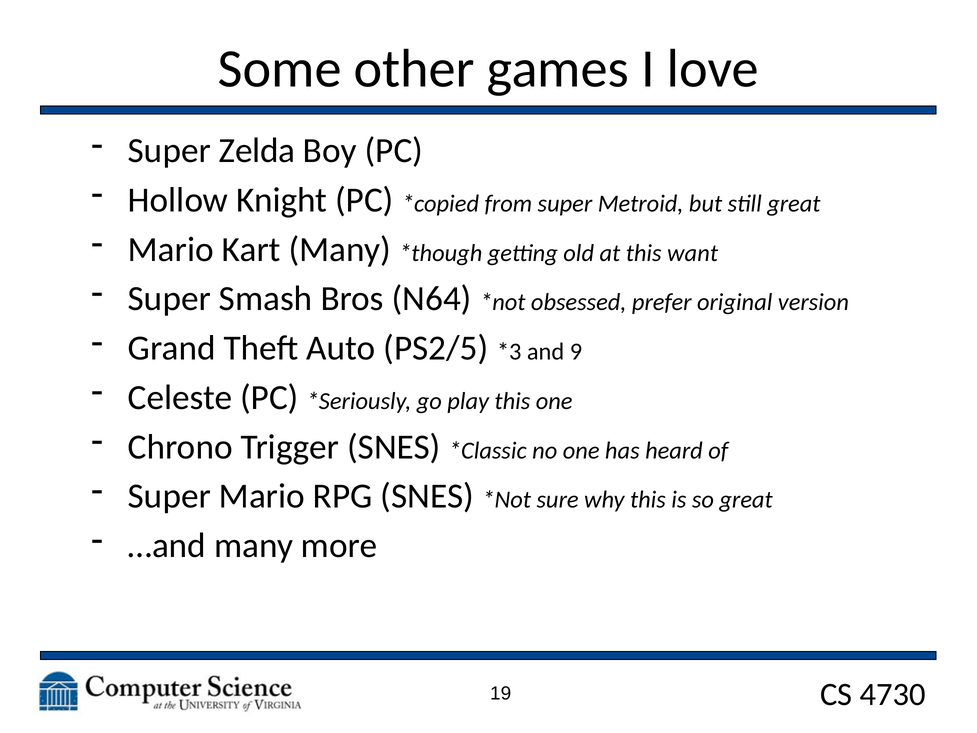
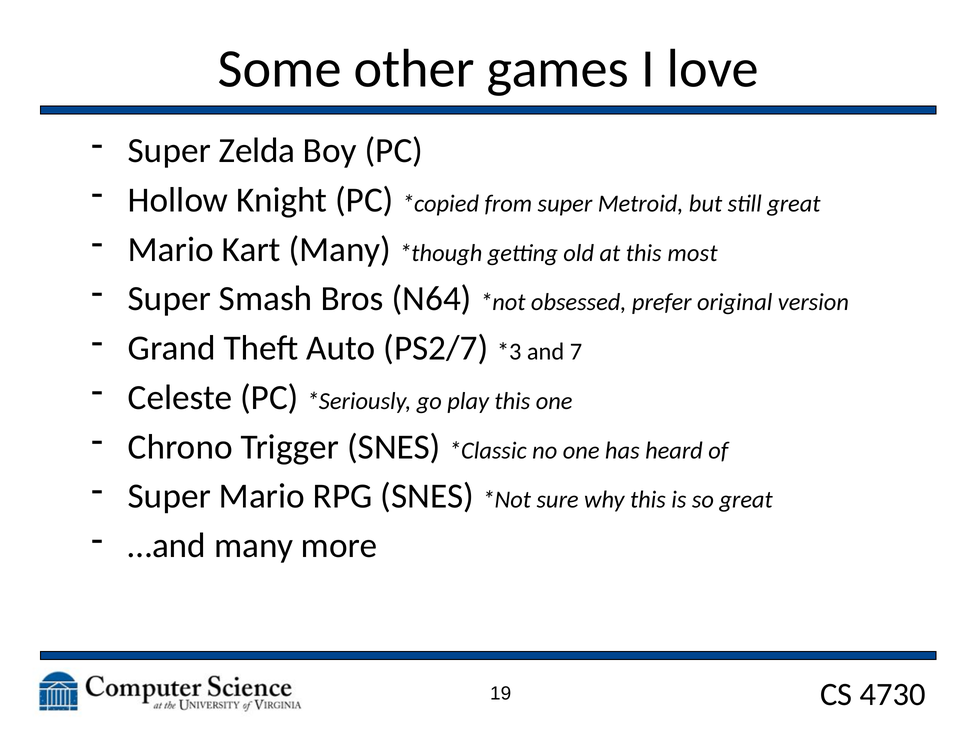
want: want -> most
PS2/5: PS2/5 -> PS2/7
9: 9 -> 7
